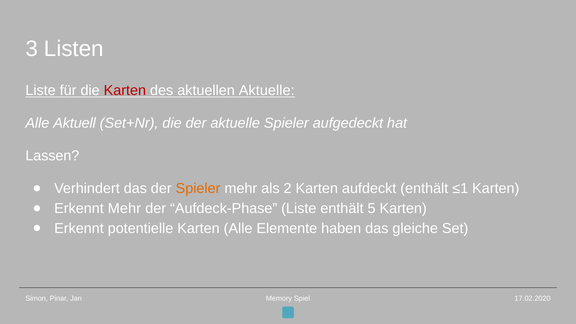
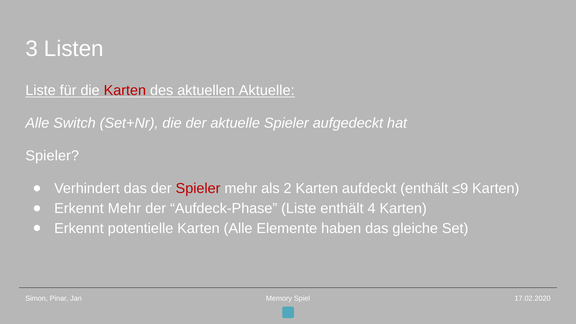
Aktuell: Aktuell -> Switch
Lassen at (52, 156): Lassen -> Spieler
Spieler at (198, 189) colour: orange -> red
≤1: ≤1 -> ≤9
5: 5 -> 4
